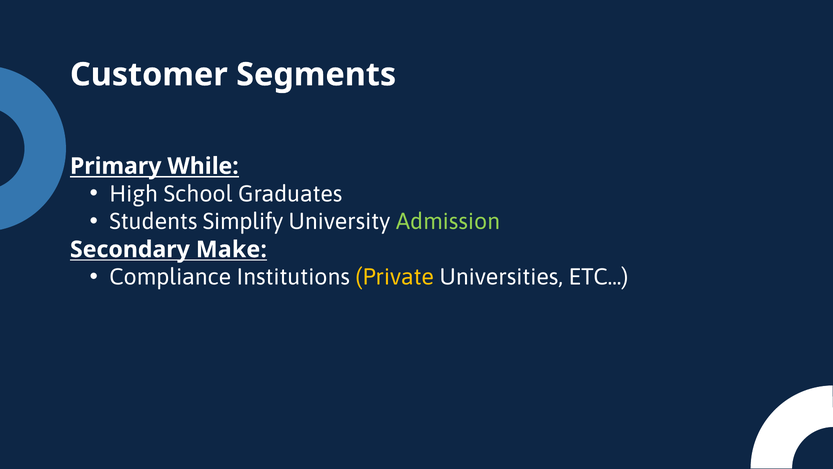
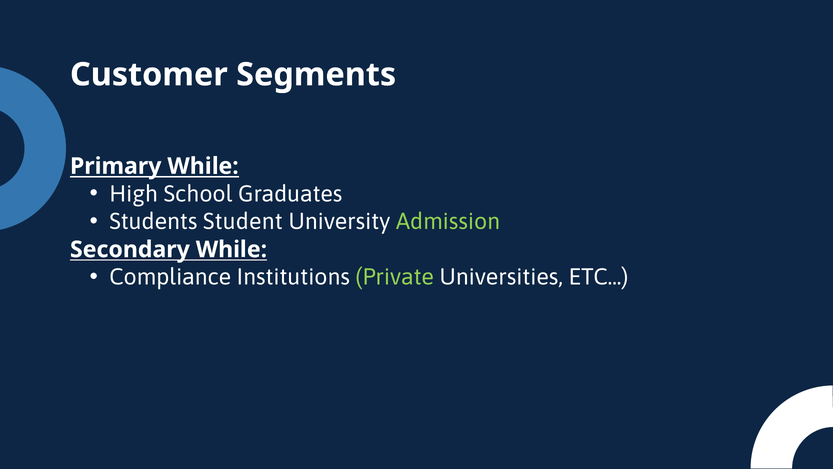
Simplify: Simplify -> Student
Secondary Make: Make -> While
Private colour: yellow -> light green
